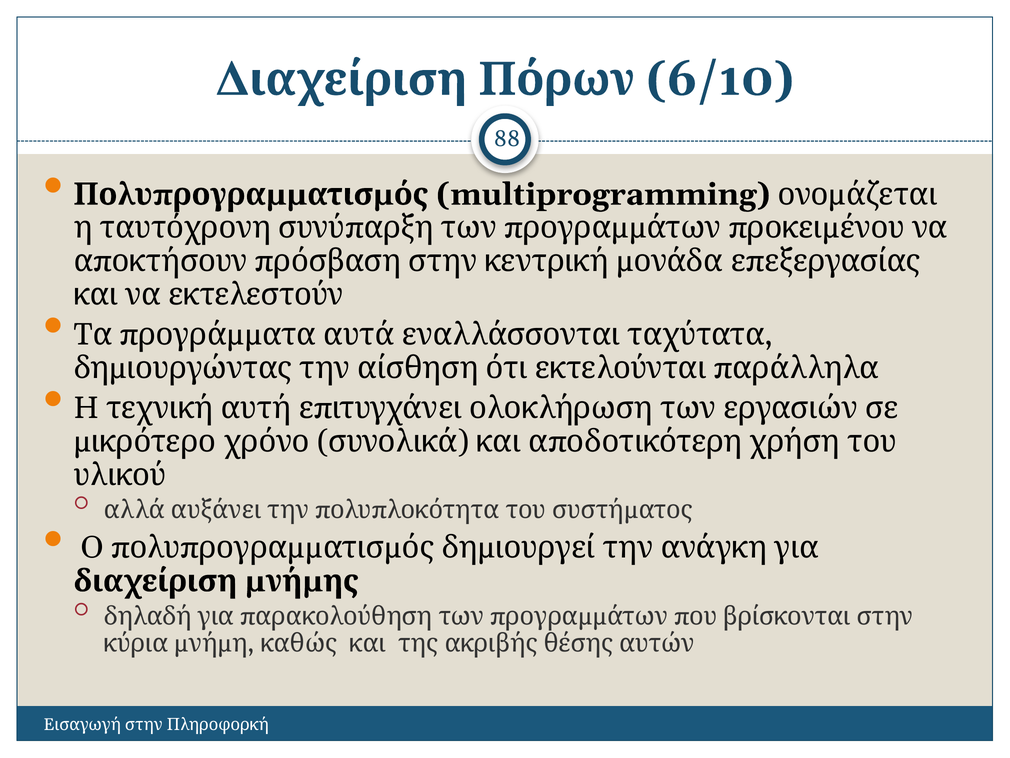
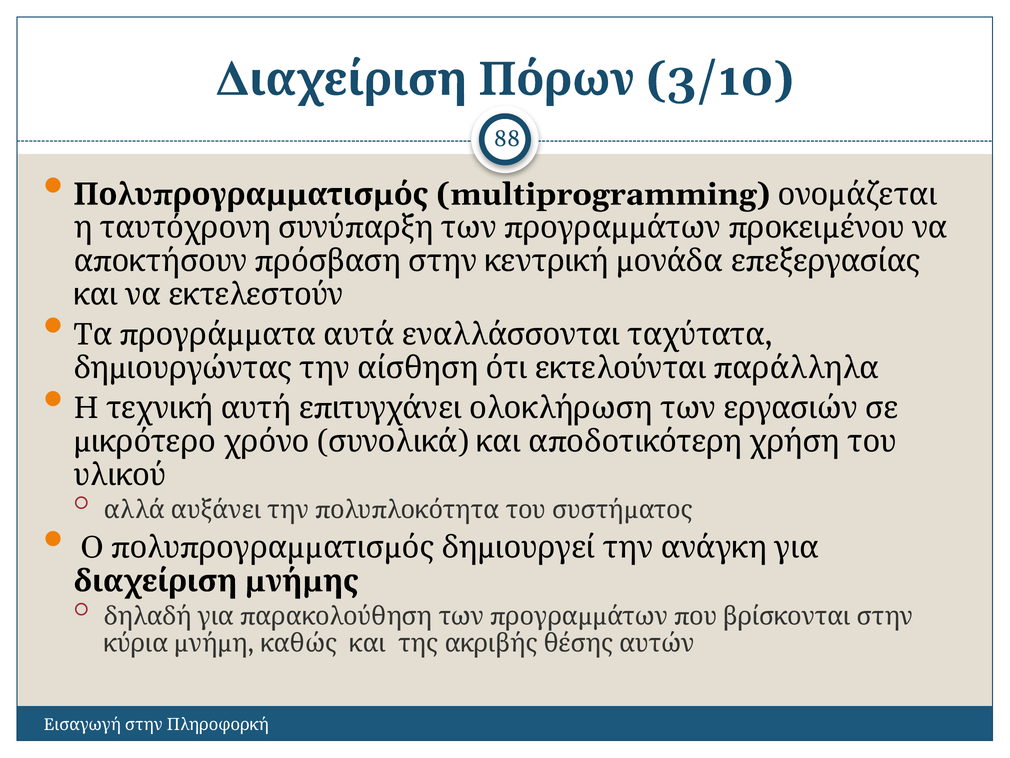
6/10: 6/10 -> 3/10
